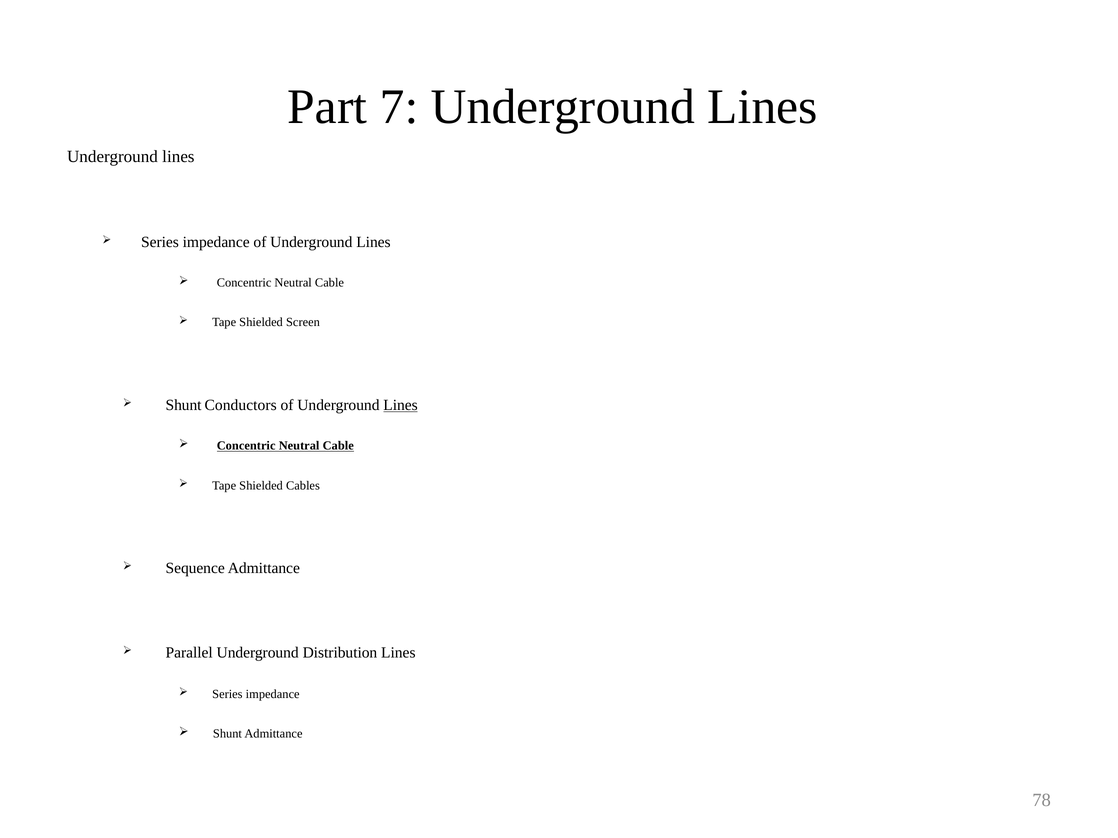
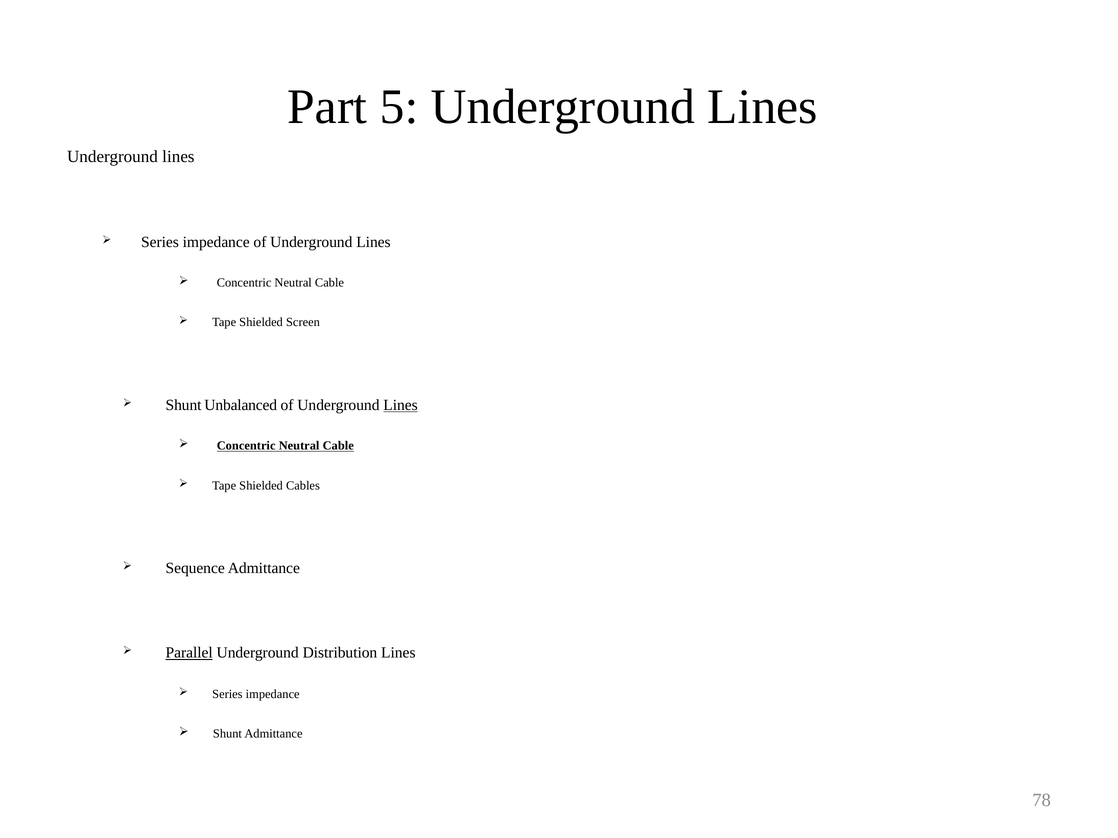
7: 7 -> 5
Conductors: Conductors -> Unbalanced
Parallel underline: none -> present
